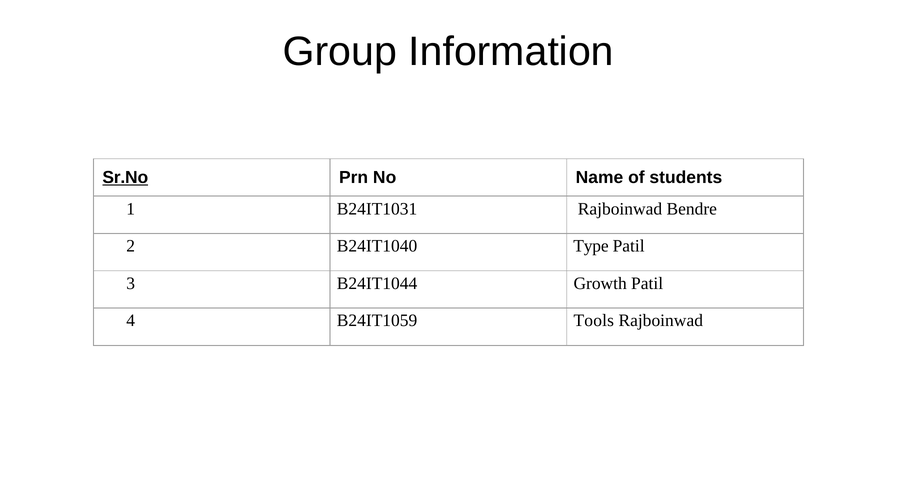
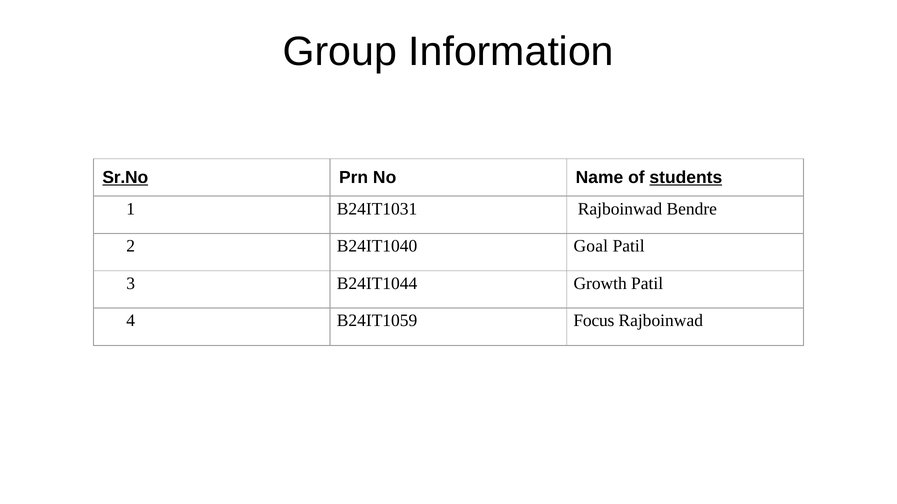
students underline: none -> present
Type: Type -> Goal
Tools: Tools -> Focus
